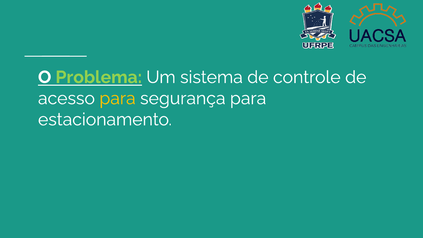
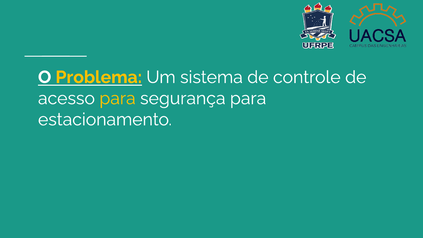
Problema colour: light green -> yellow
